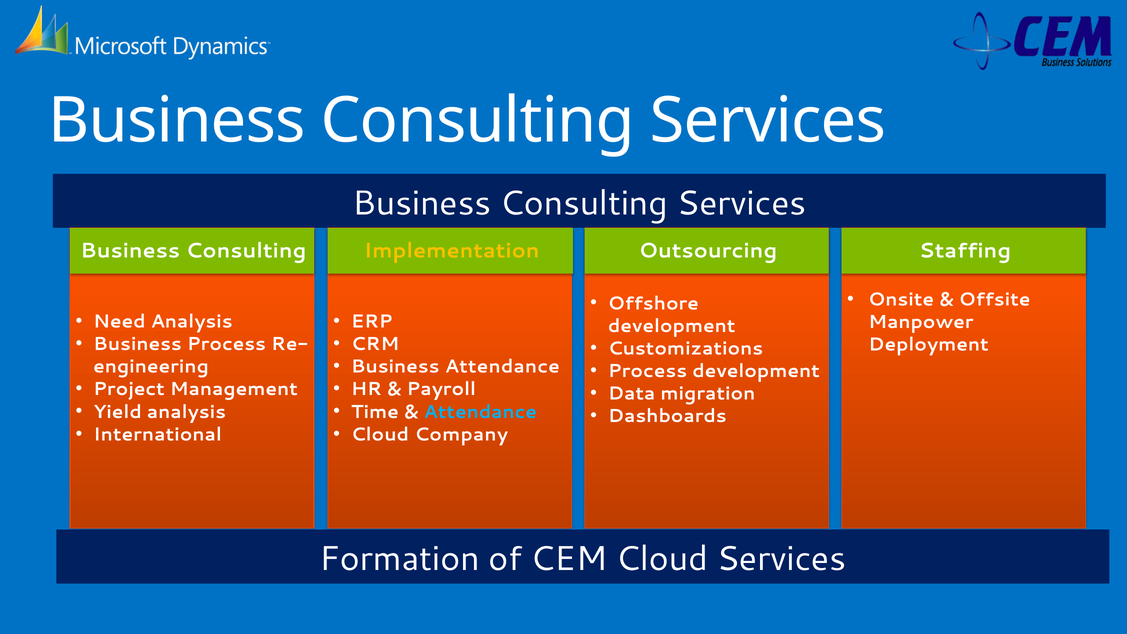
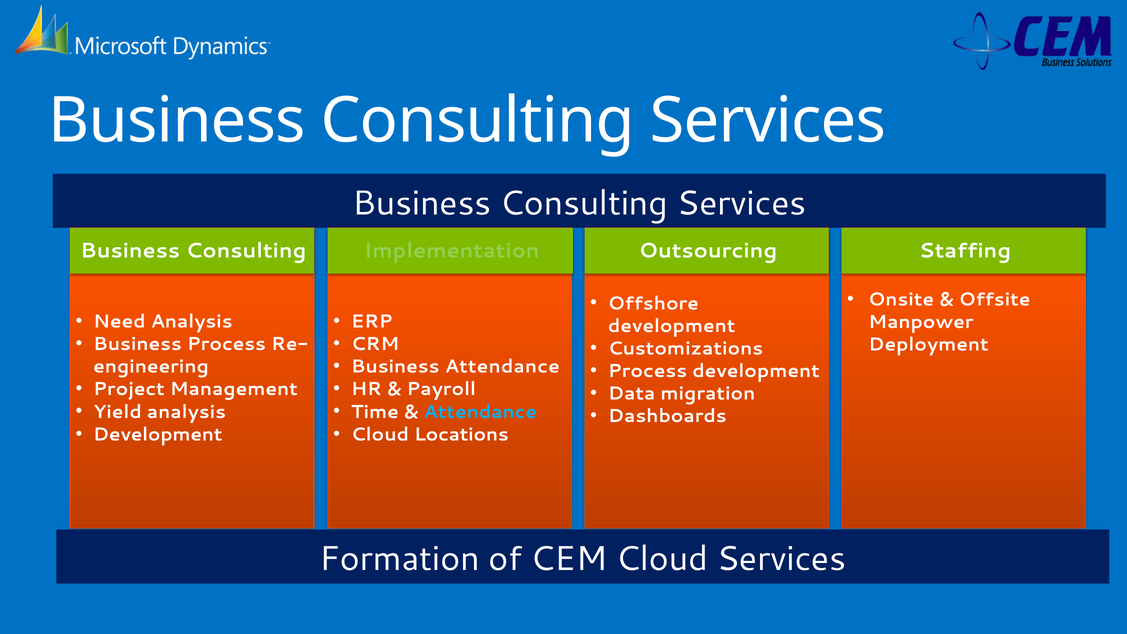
Implementation colour: yellow -> light green
International at (158, 434): International -> Development
Company: Company -> Locations
